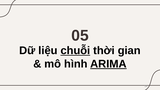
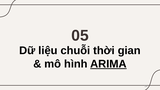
chuỗi underline: present -> none
